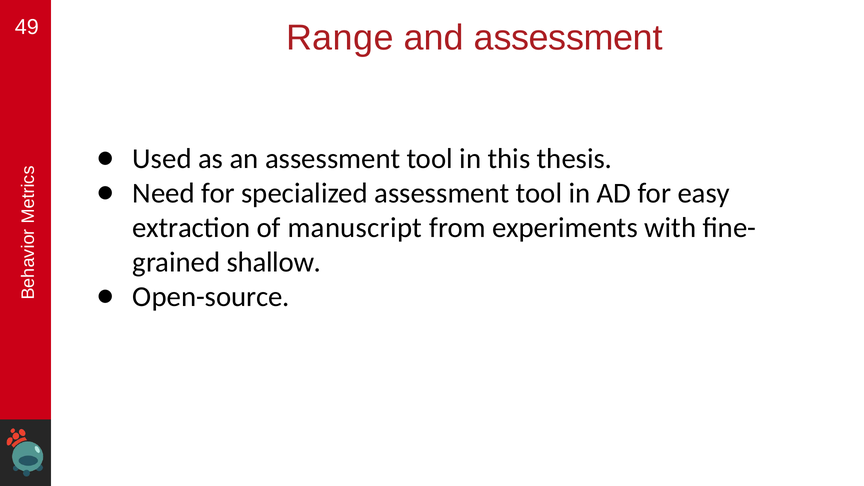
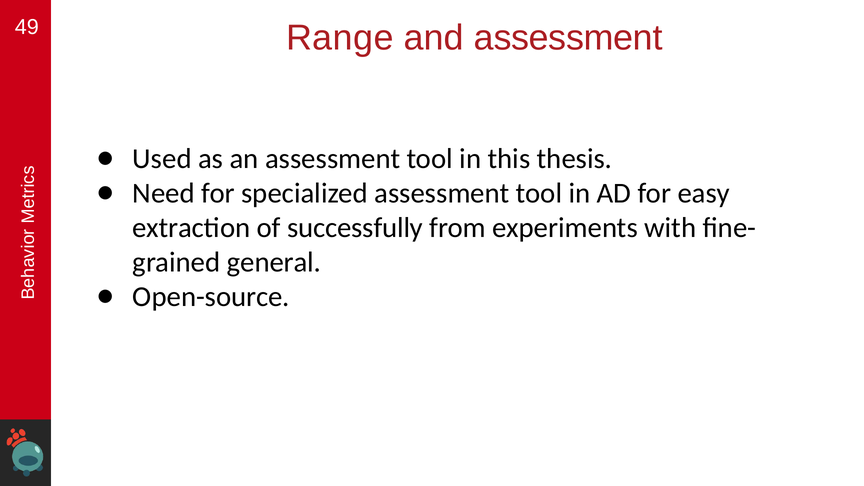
manuscript: manuscript -> successfully
shallow: shallow -> general
